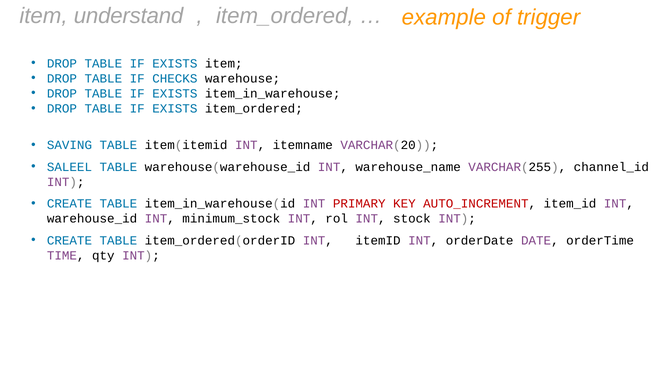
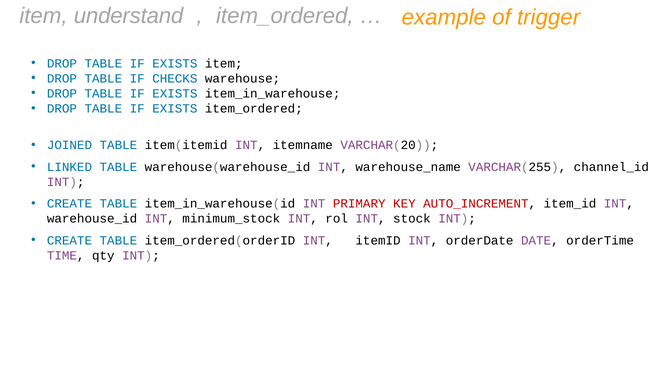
SAVING: SAVING -> JOINED
SALEEL: SALEEL -> LINKED
